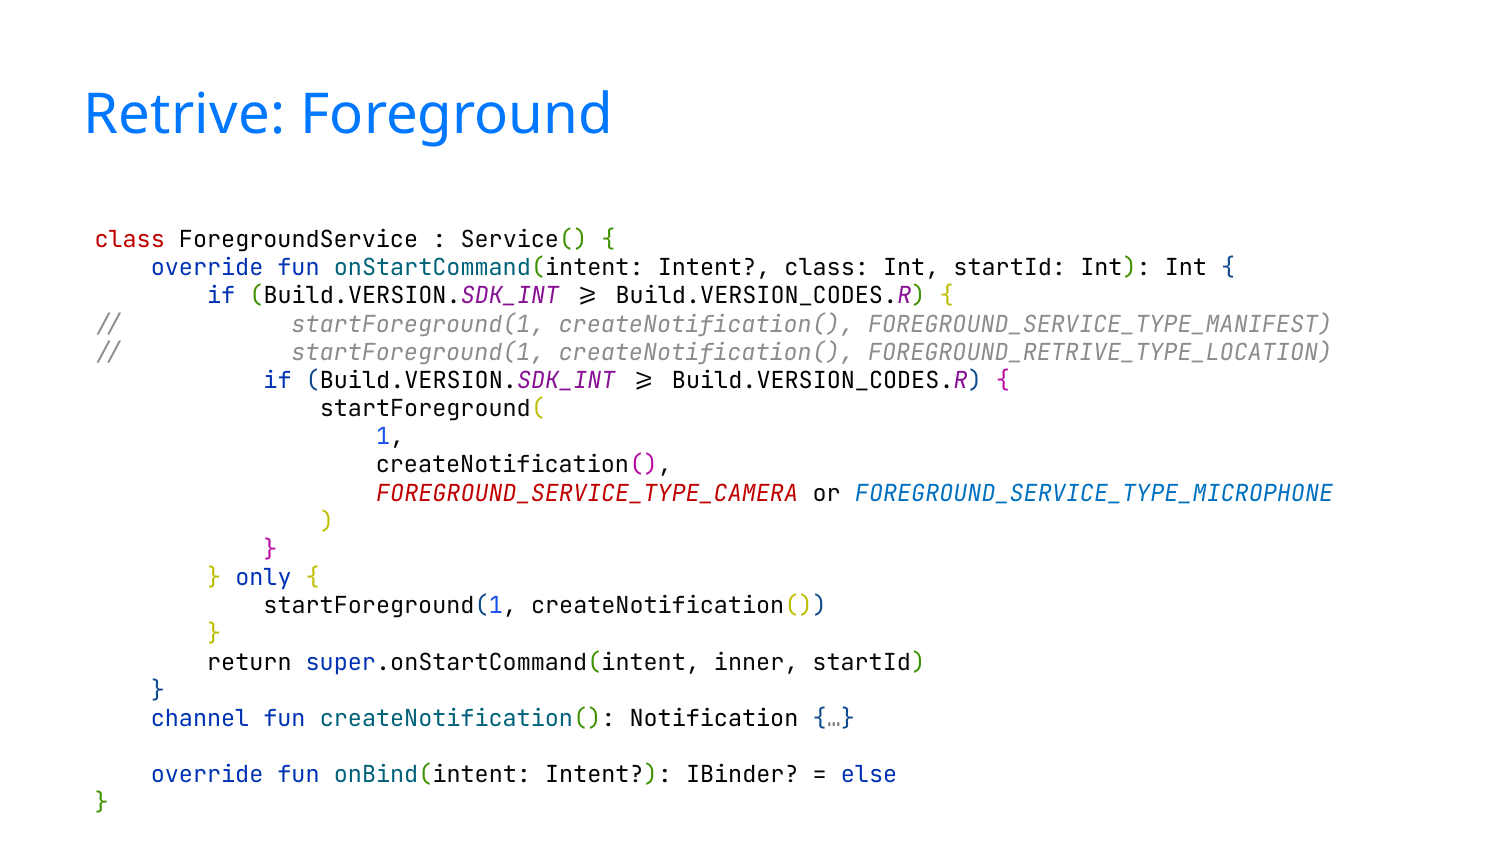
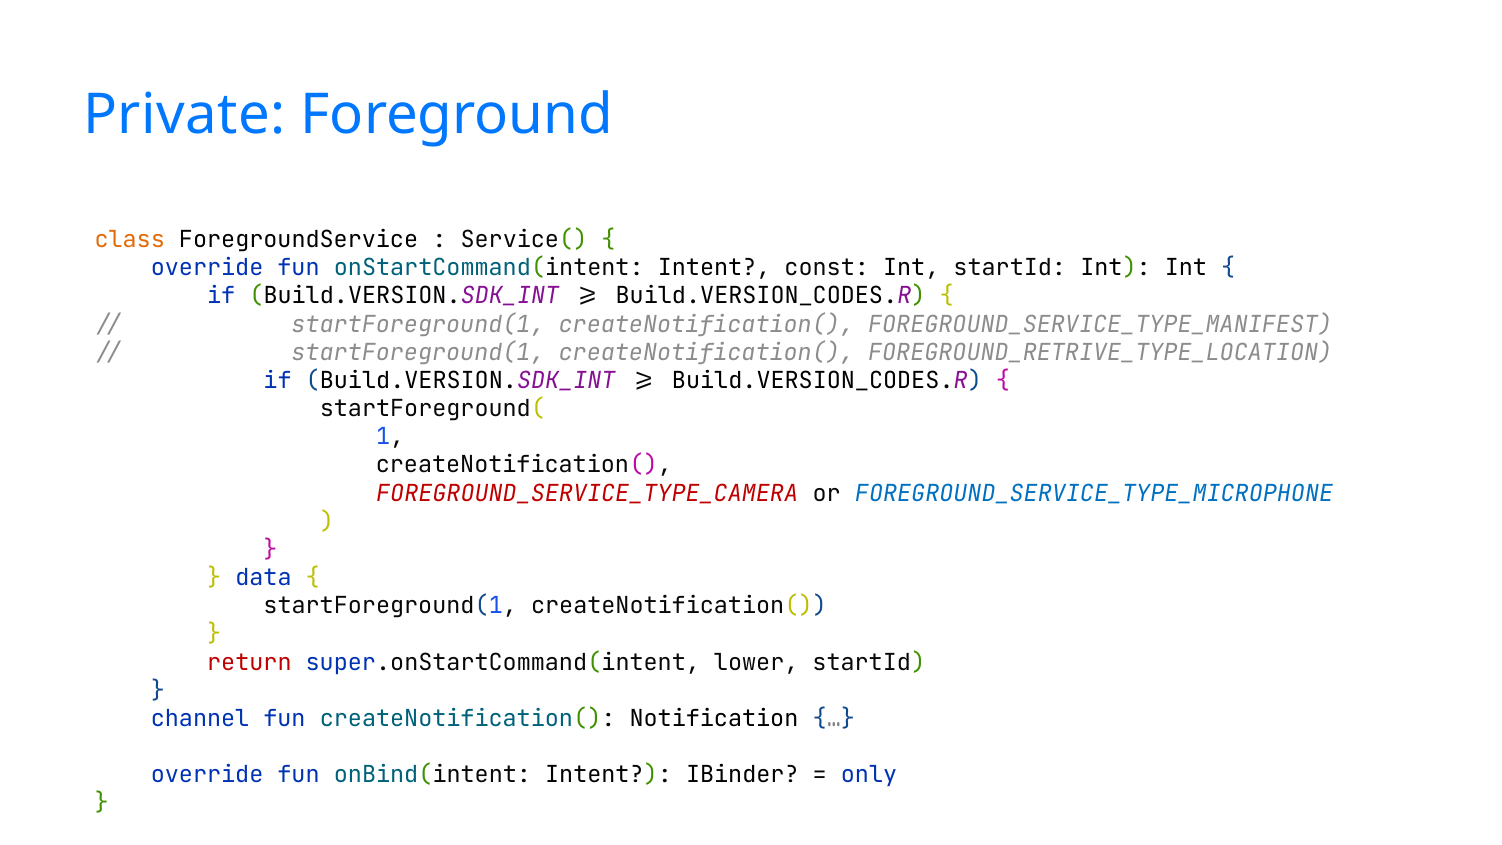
Retrive: Retrive -> Private
class at (130, 240) colour: red -> orange
Intent class: class -> const
only: only -> data
return colour: black -> red
inner: inner -> lower
else: else -> only
